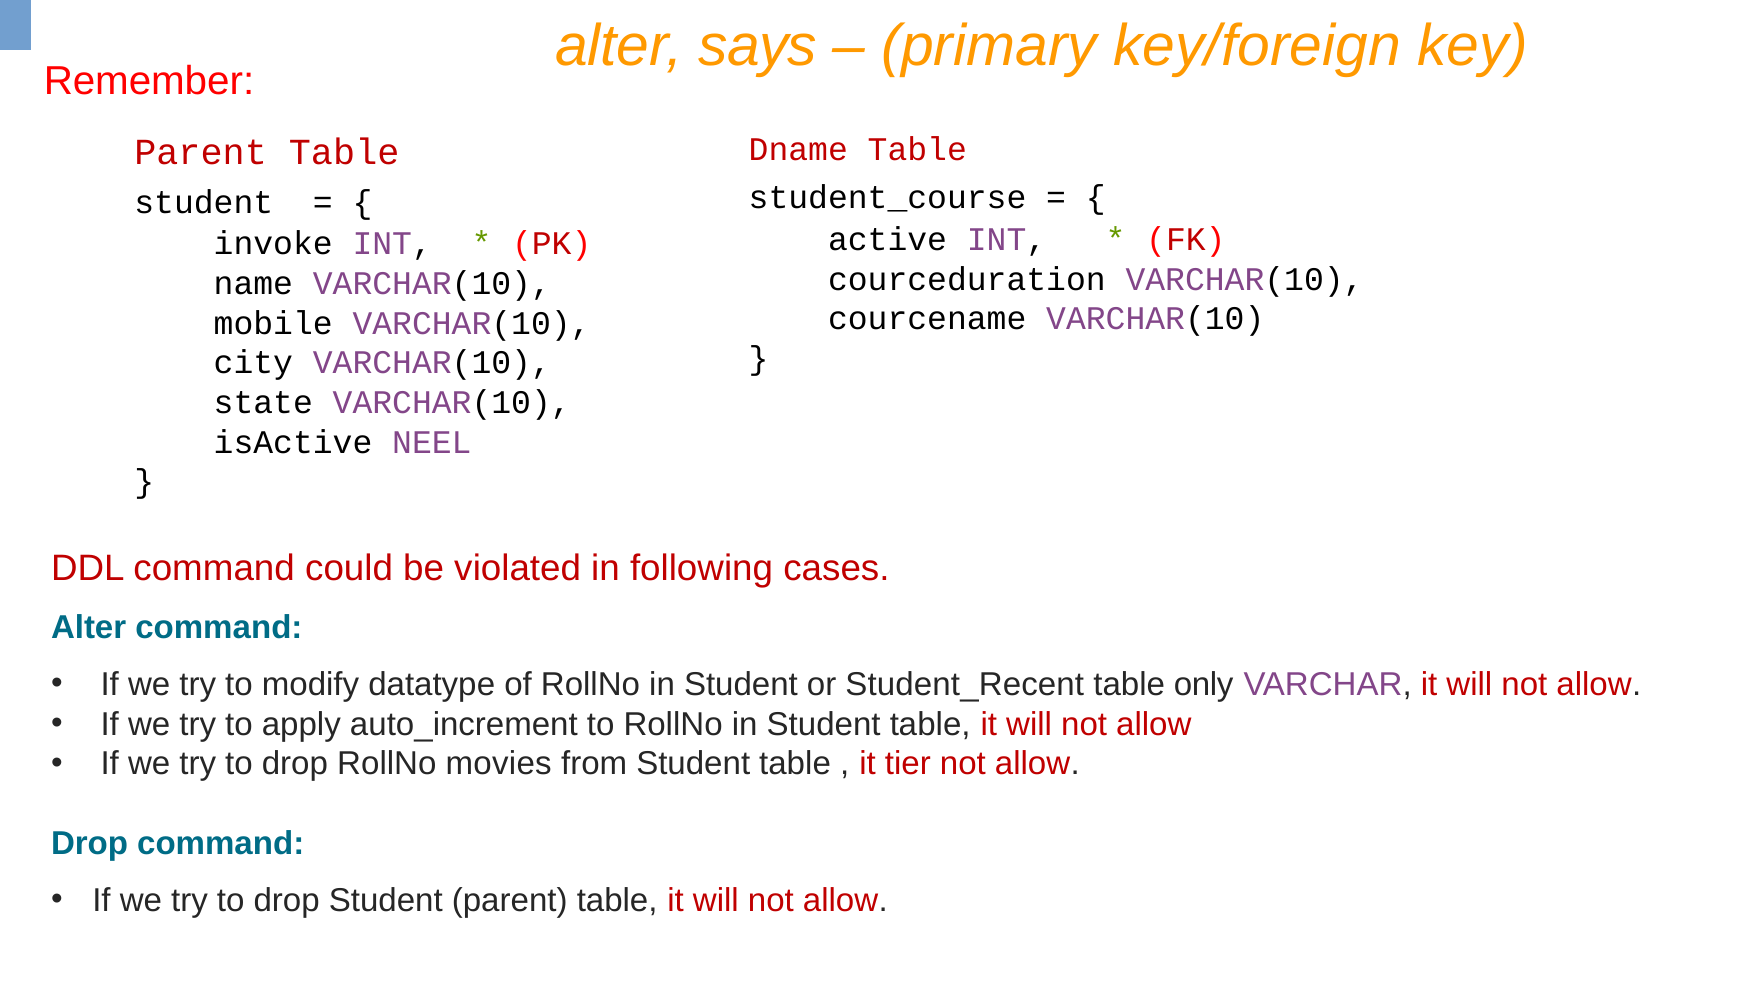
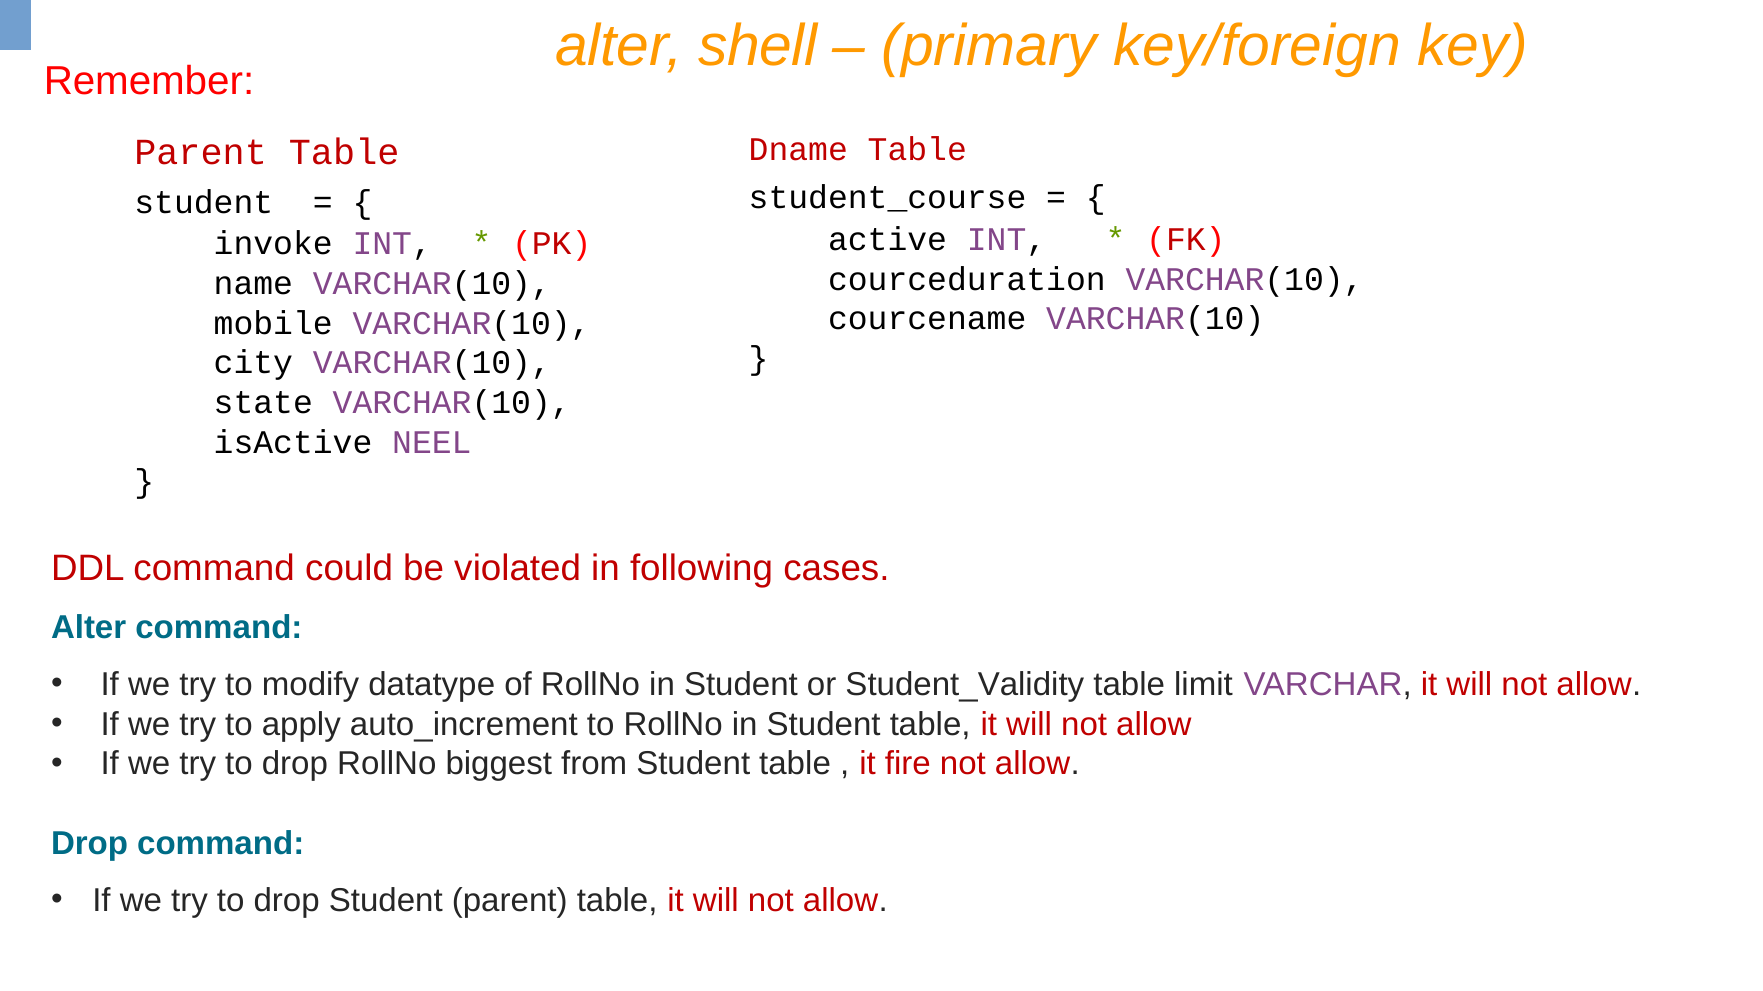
says: says -> shell
Student_Recent: Student_Recent -> Student_Validity
only: only -> limit
movies: movies -> biggest
tier: tier -> fire
